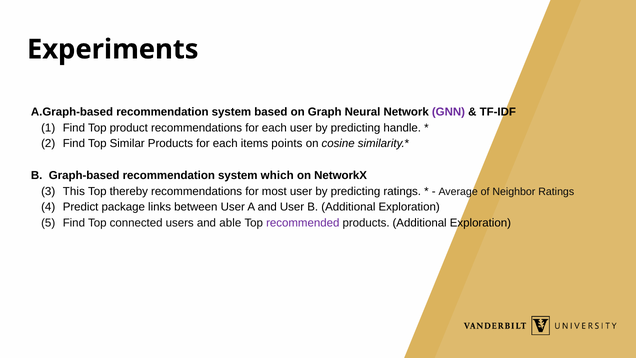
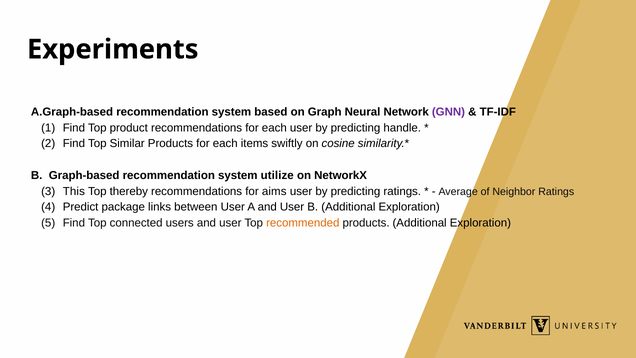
points: points -> swiftly
which: which -> utilize
most: most -> aims
users and able: able -> user
recommended colour: purple -> orange
